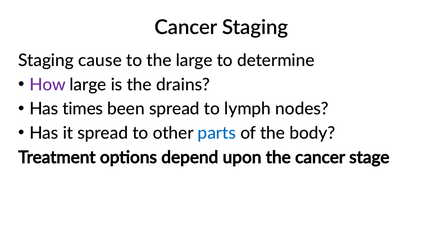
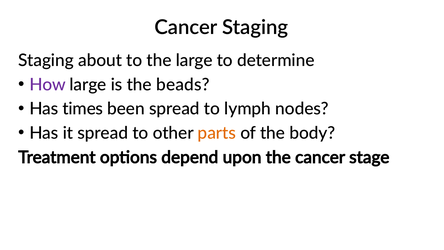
cause: cause -> about
drains: drains -> beads
parts colour: blue -> orange
